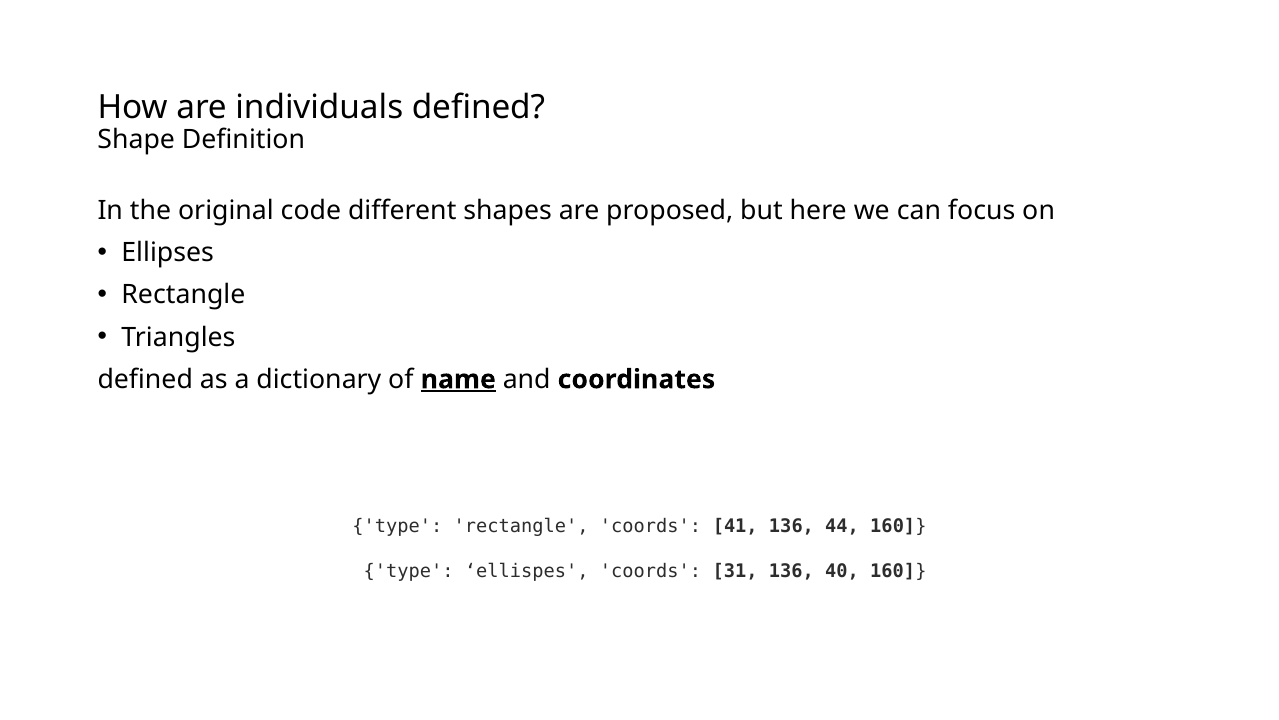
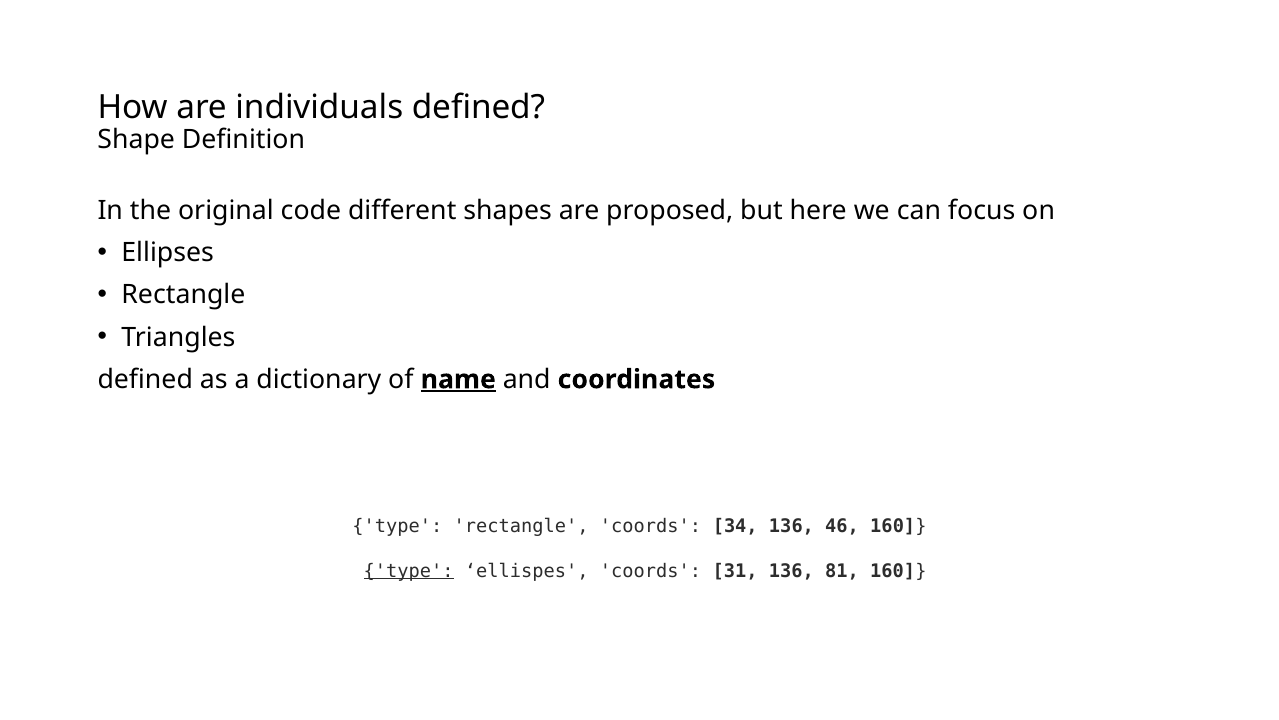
41: 41 -> 34
44: 44 -> 46
type at (409, 570) underline: none -> present
40: 40 -> 81
